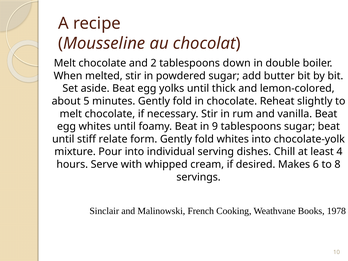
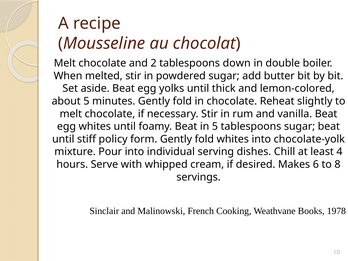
in 9: 9 -> 5
relate: relate -> policy
